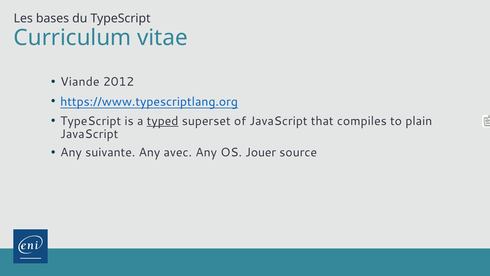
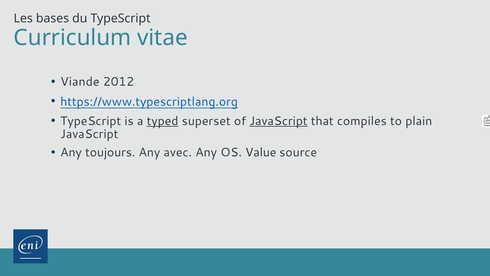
JavaScript at (278, 121) underline: none -> present
suivante: suivante -> toujours
Jouer: Jouer -> Value
